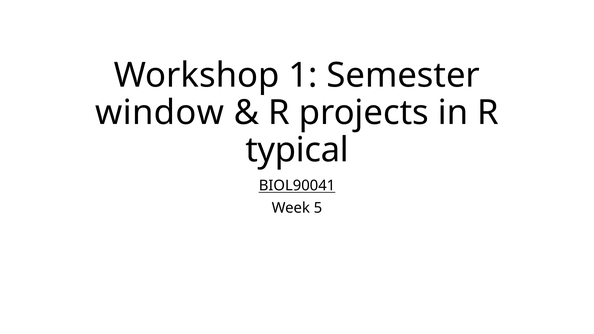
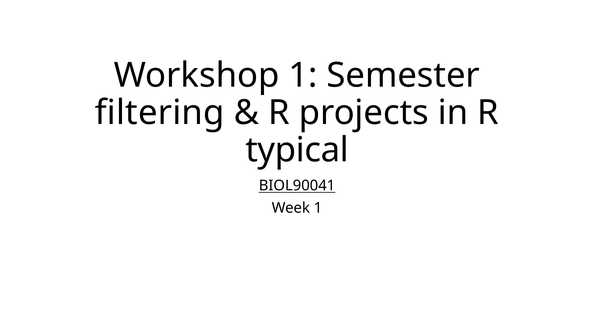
window: window -> filtering
Week 5: 5 -> 1
